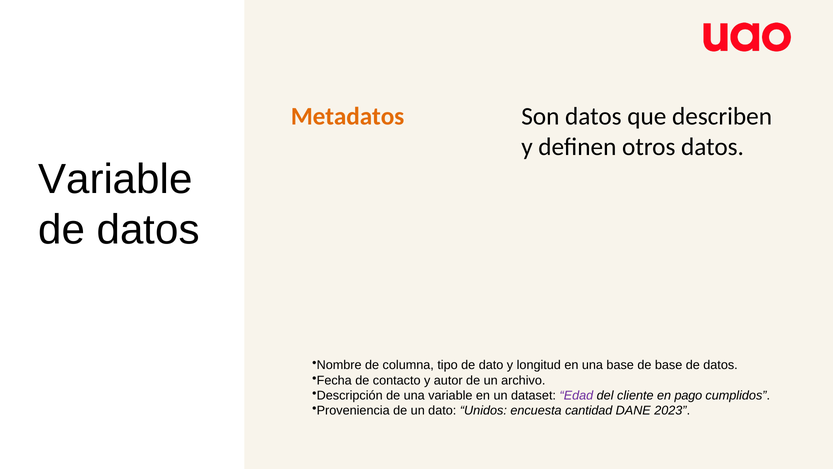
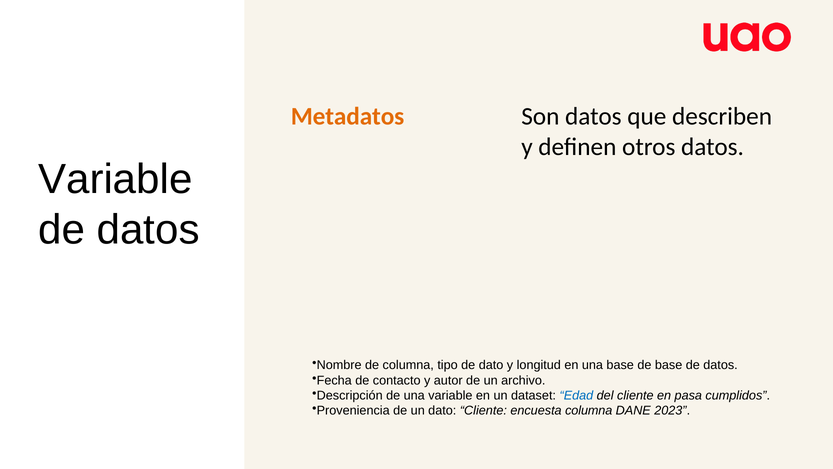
Edad colour: purple -> blue
pago: pago -> pasa
dato Unidos: Unidos -> Cliente
encuesta cantidad: cantidad -> columna
